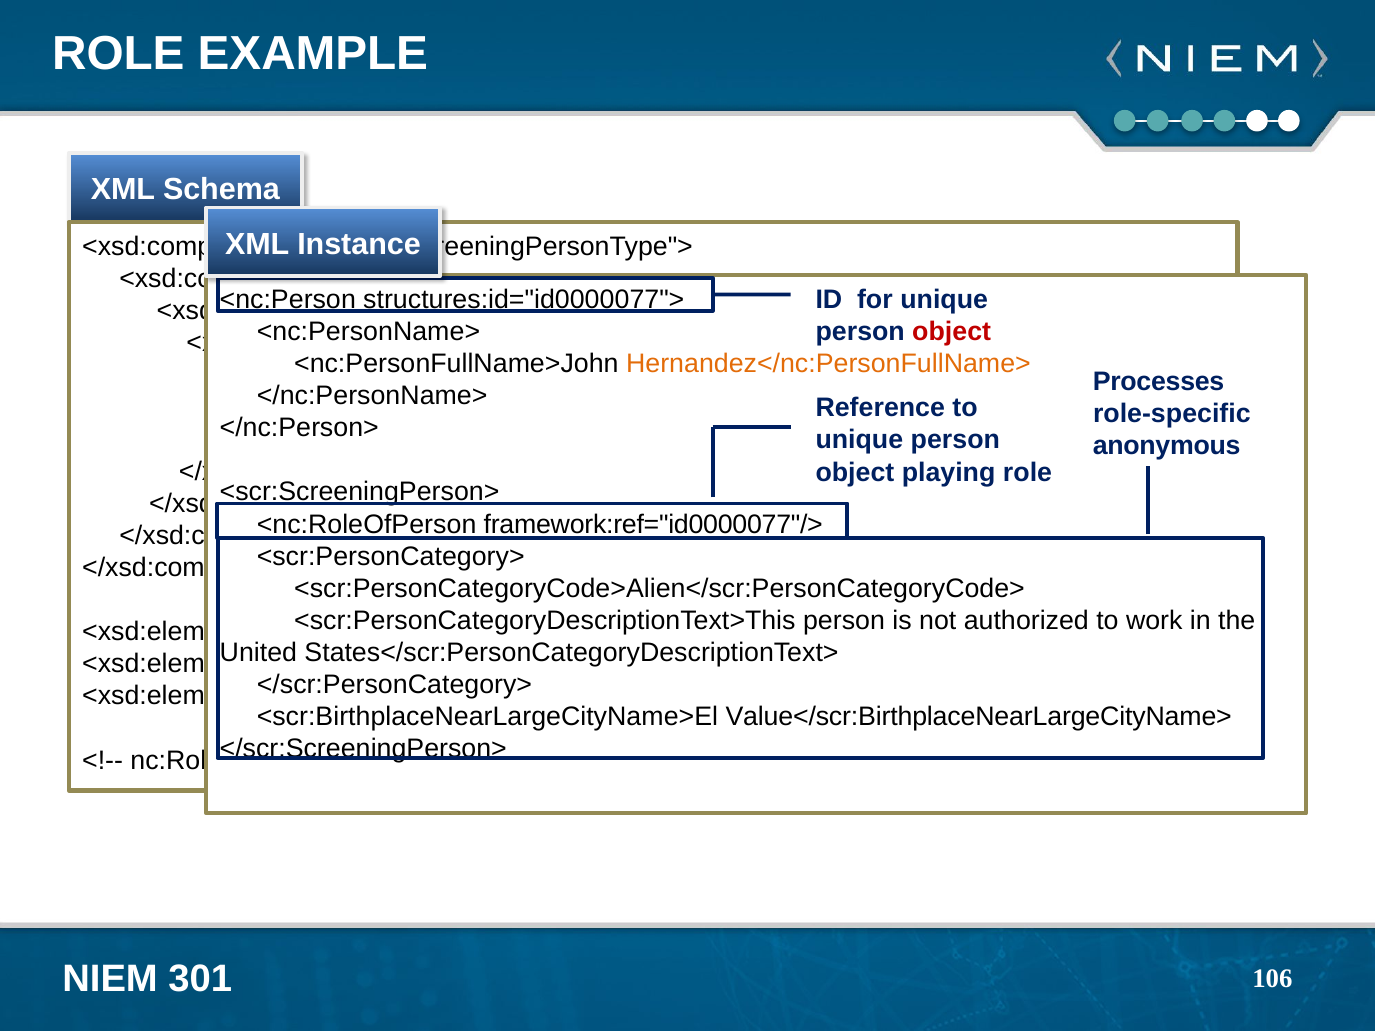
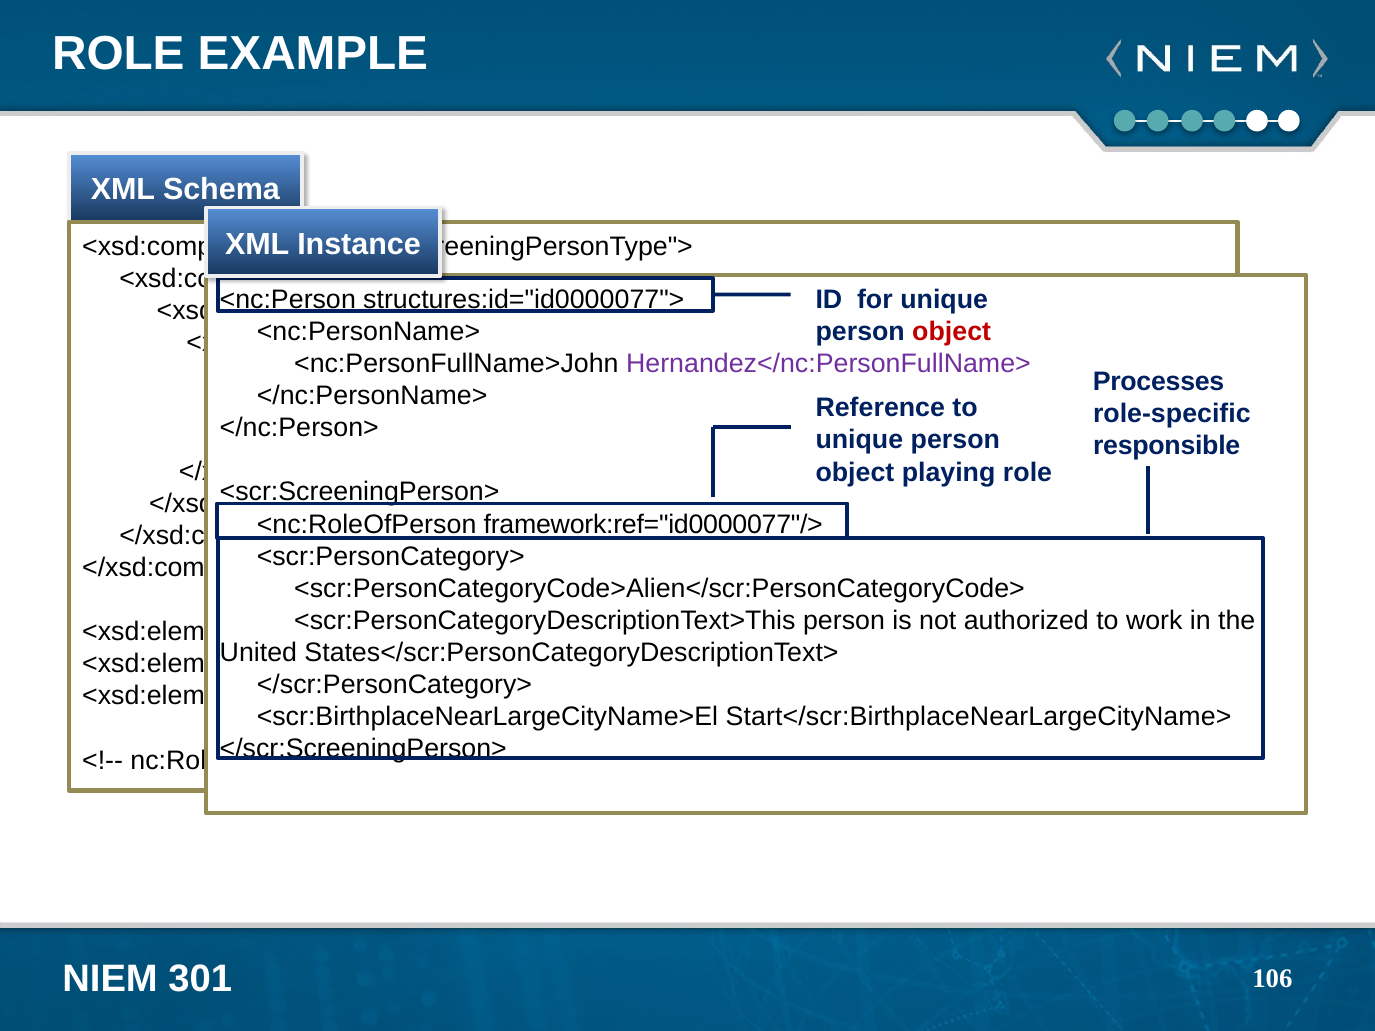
Hernandez</nc:PersonFullName> colour: orange -> purple
anonymous: anonymous -> responsible
Value</scr:BirthplaceNearLargeCityName>: Value</scr:BirthplaceNearLargeCityName> -> Start</scr:BirthplaceNearLargeCityName>
